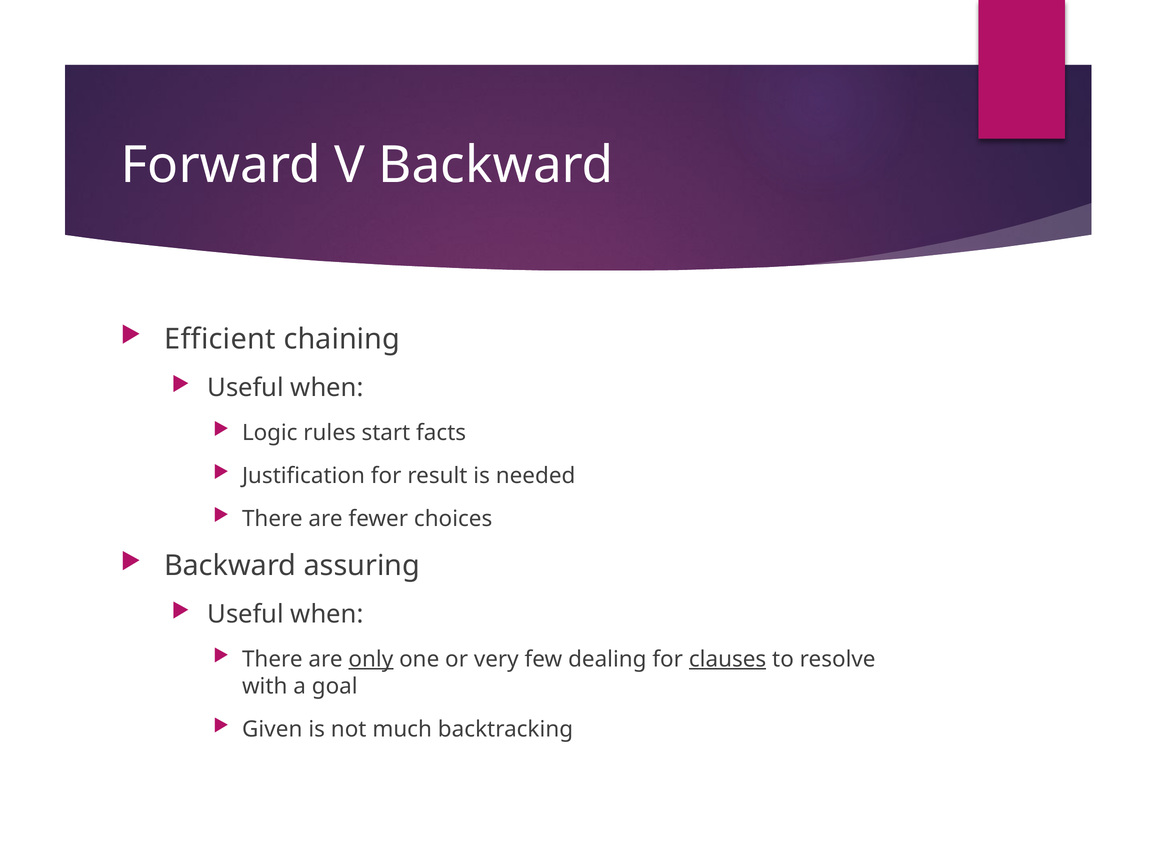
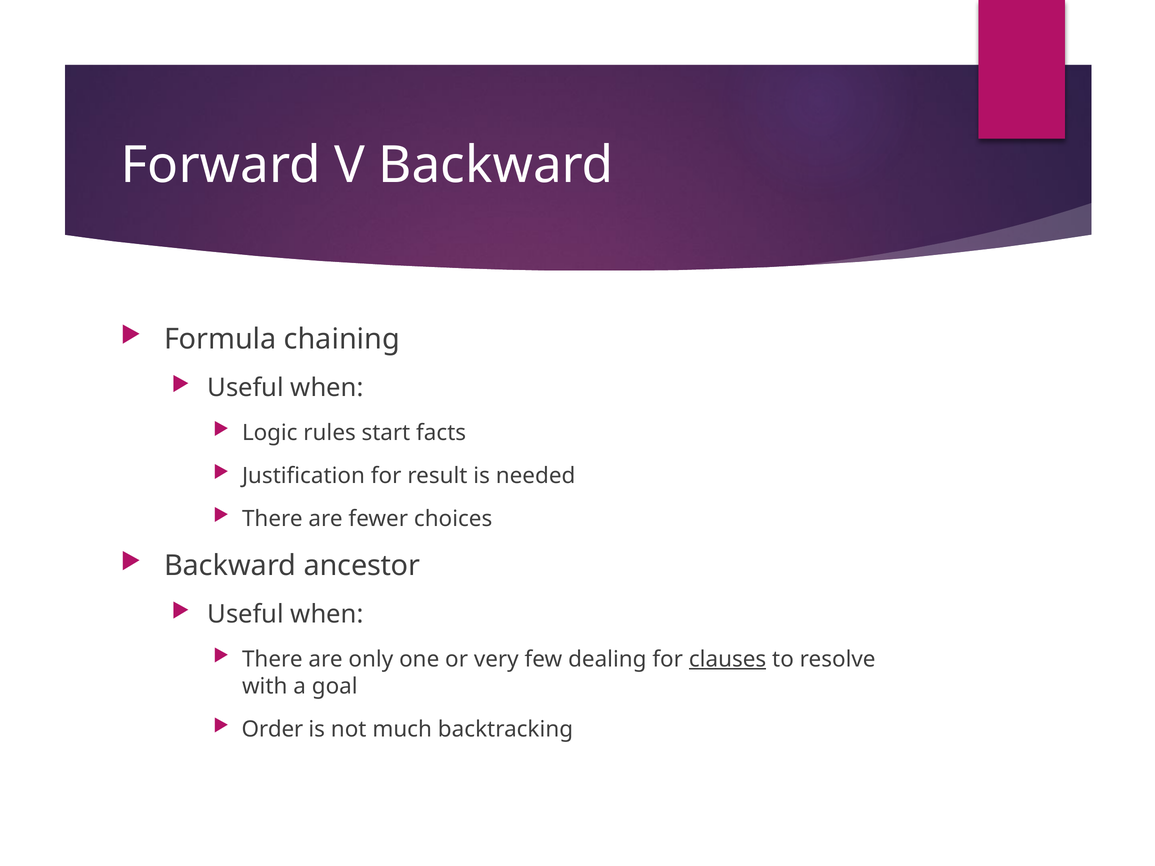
Efficient: Efficient -> Formula
assuring: assuring -> ancestor
only underline: present -> none
Given: Given -> Order
